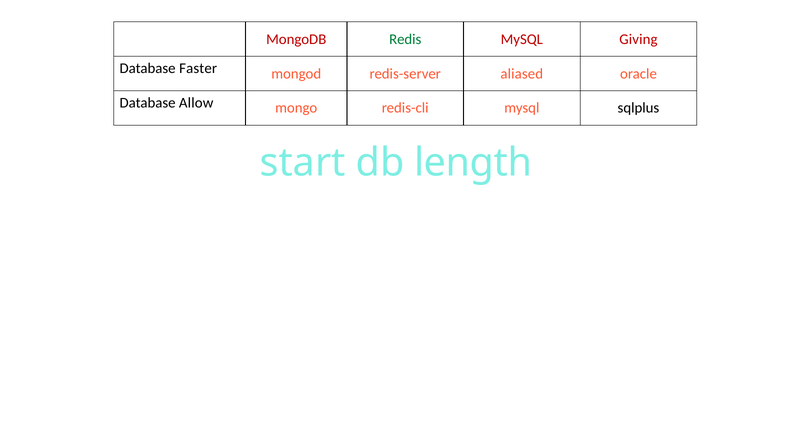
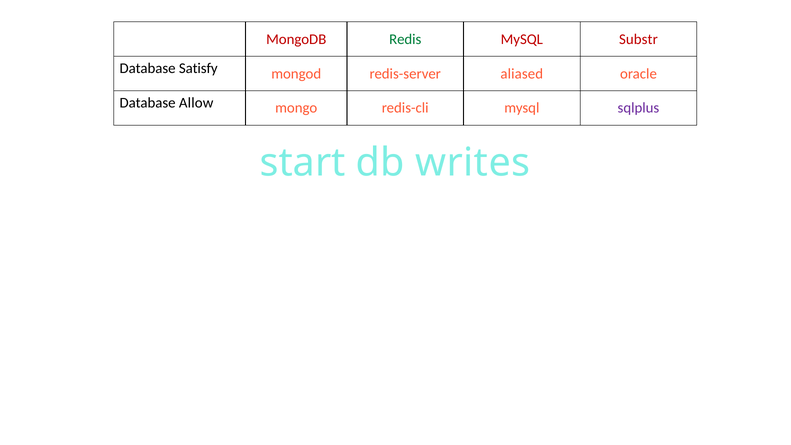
Giving: Giving -> Substr
Faster: Faster -> Satisfy
sqlplus colour: black -> purple
length: length -> writes
